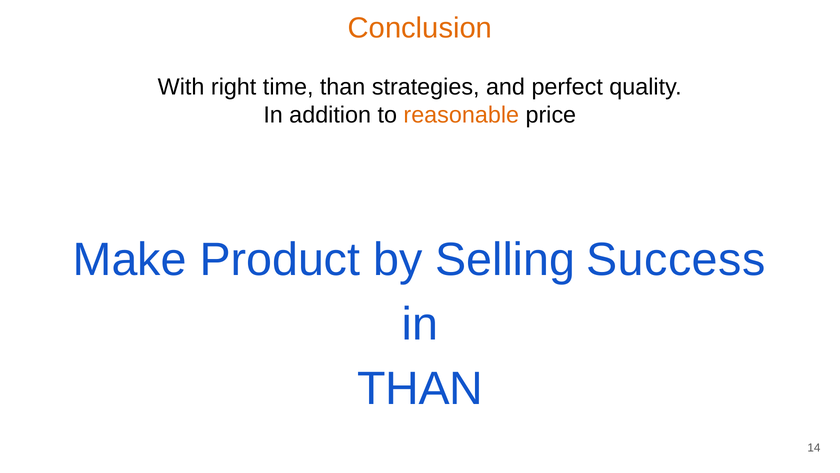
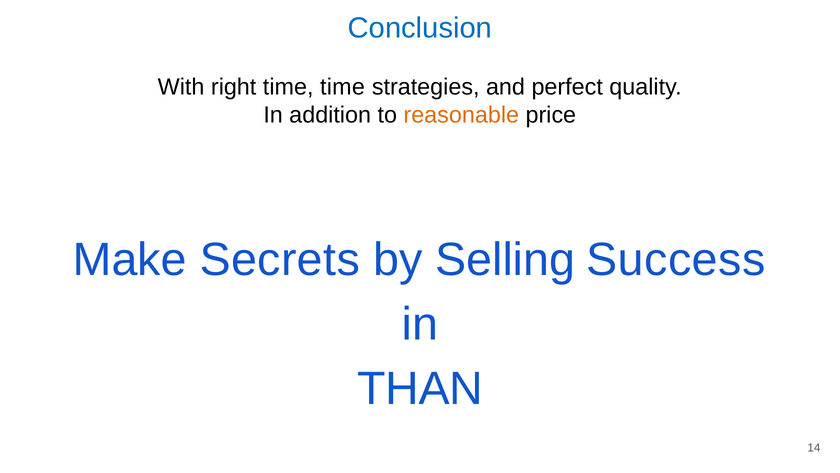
Conclusion colour: orange -> blue
time than: than -> time
Product: Product -> Secrets
